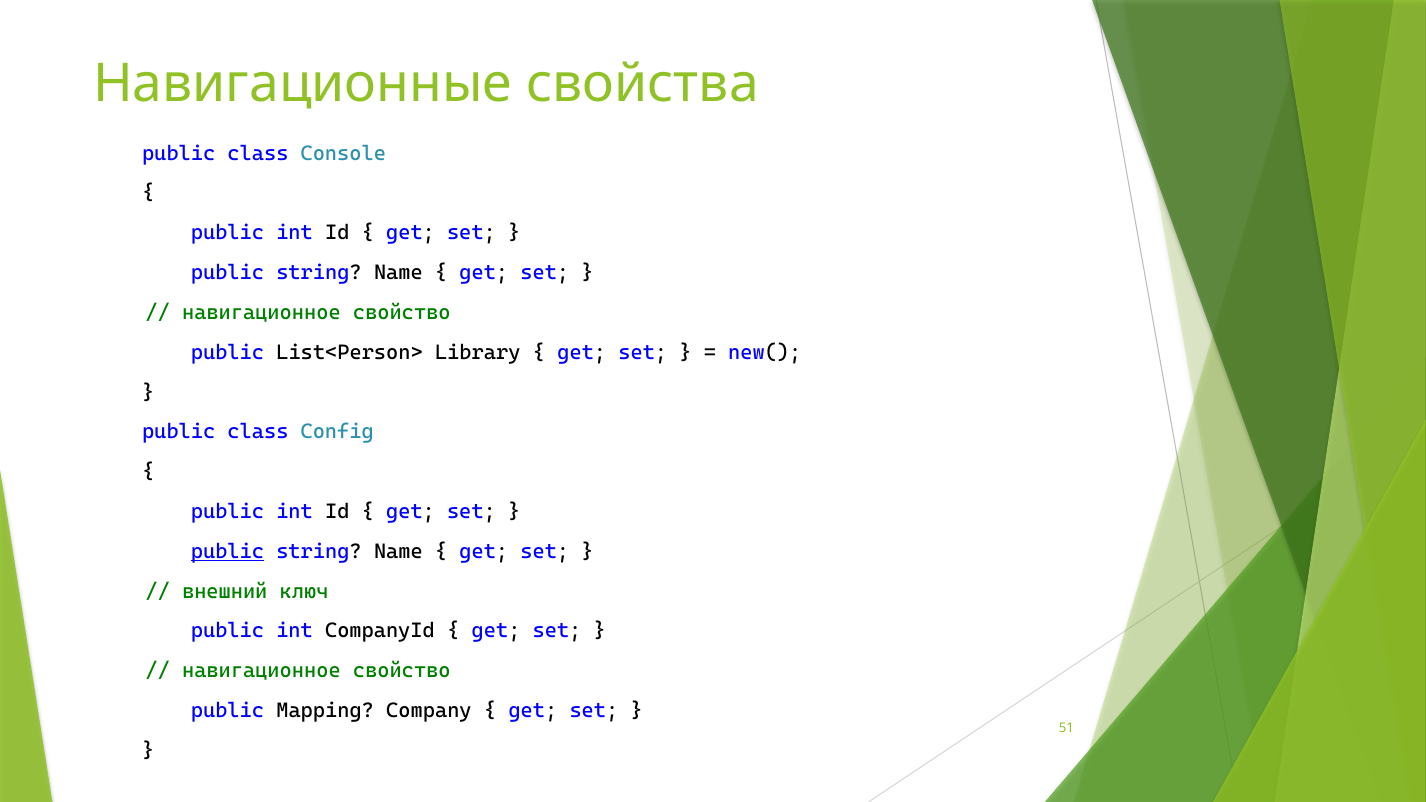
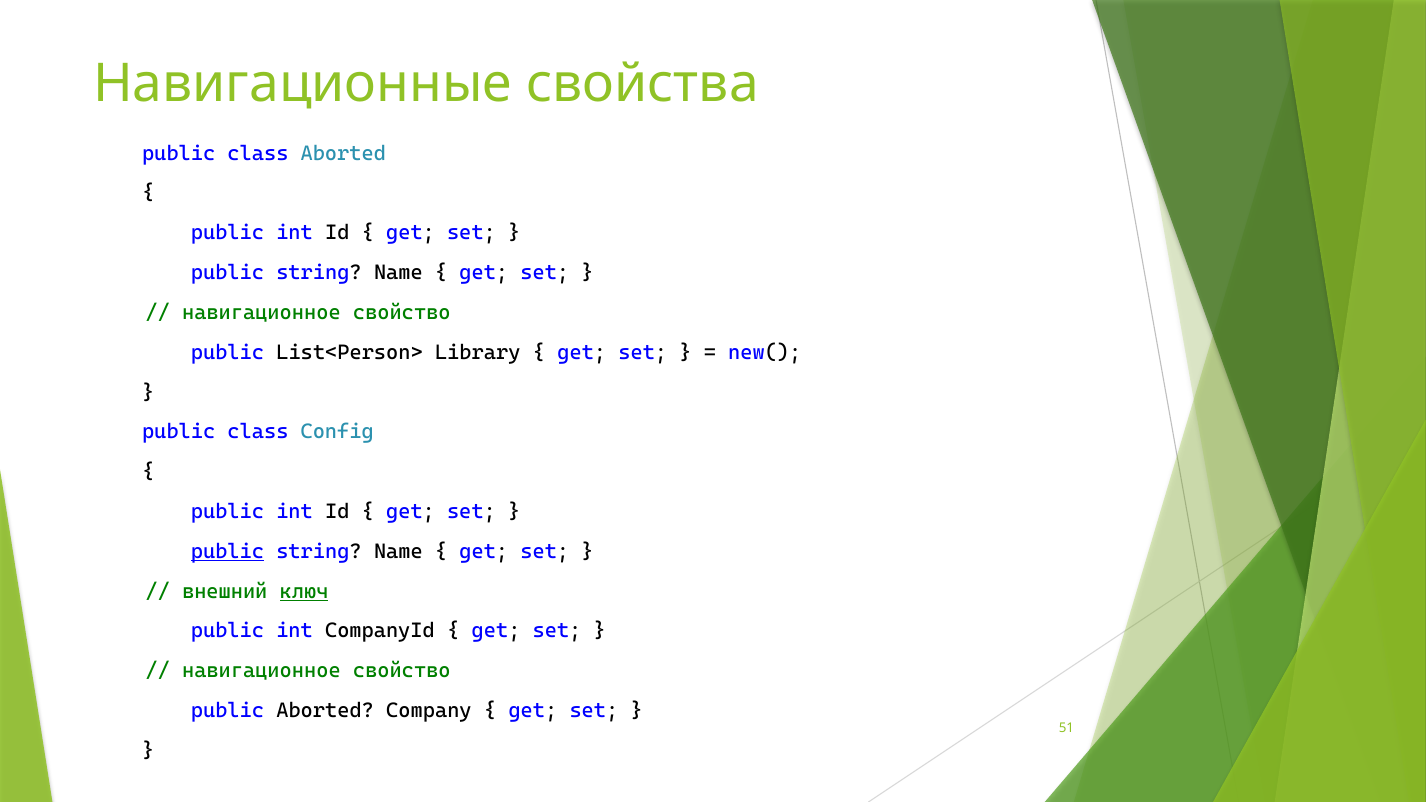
class Console: Console -> Aborted
ключ underline: none -> present
public Mapping: Mapping -> Aborted
